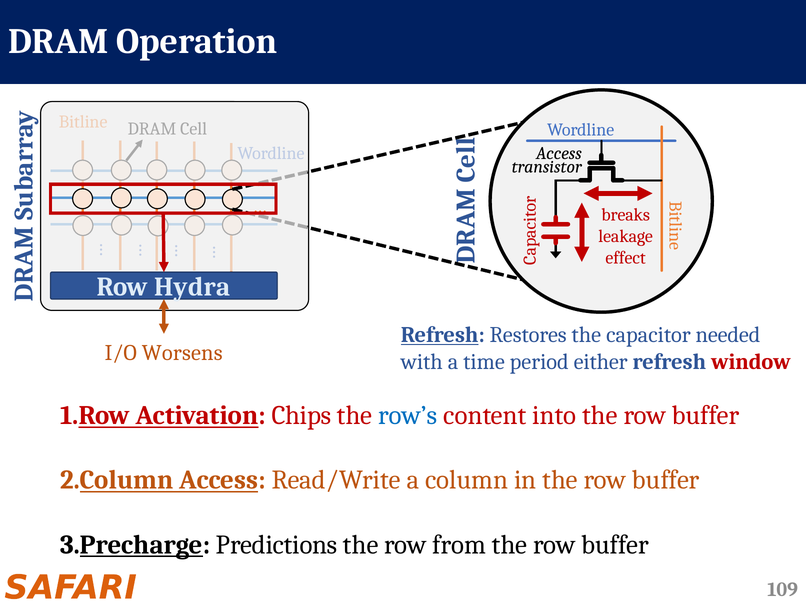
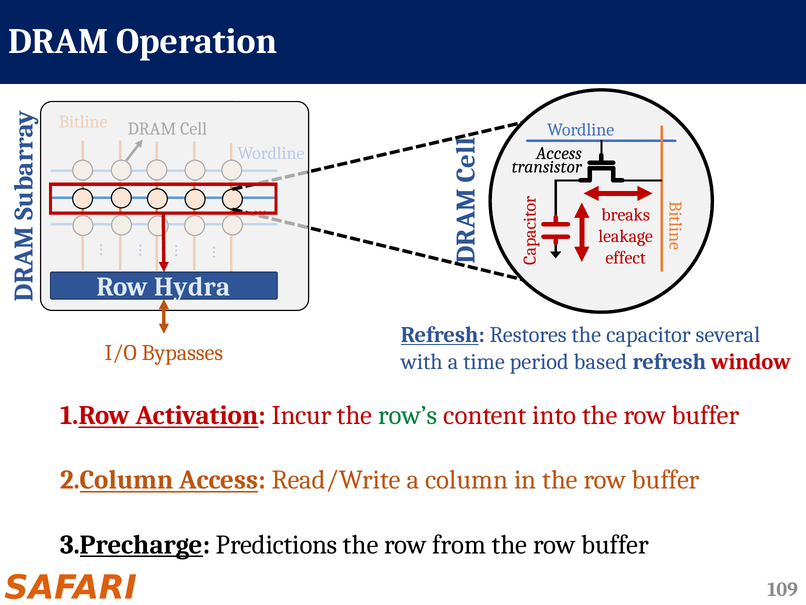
needed: needed -> several
Worsens: Worsens -> Bypasses
either: either -> based
Chips: Chips -> Incur
row’s colour: blue -> green
